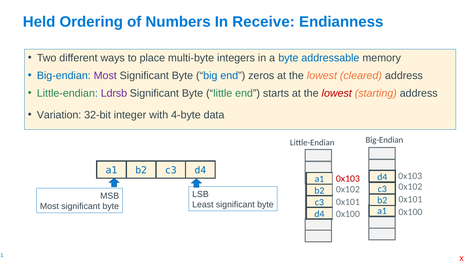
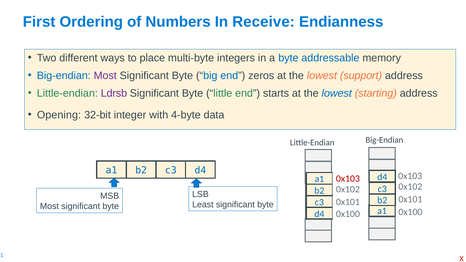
Held: Held -> First
cleared: cleared -> support
lowest at (337, 93) colour: red -> blue
Variation: Variation -> Opening
